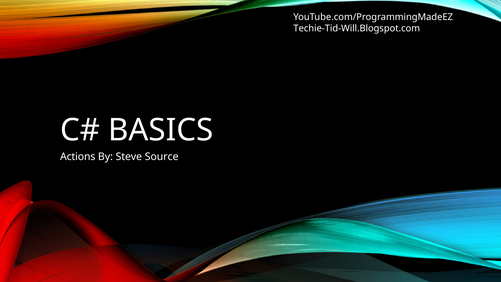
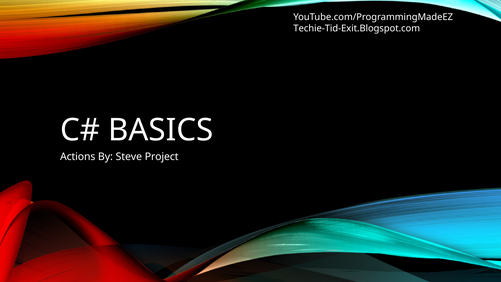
Techie-Tid-Will.Blogspot.com: Techie-Tid-Will.Blogspot.com -> Techie-Tid-Exit.Blogspot.com
Source: Source -> Project
